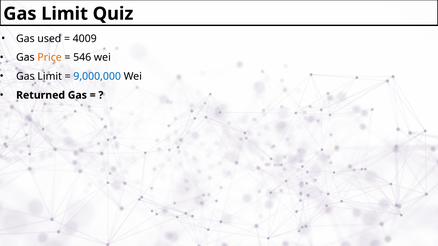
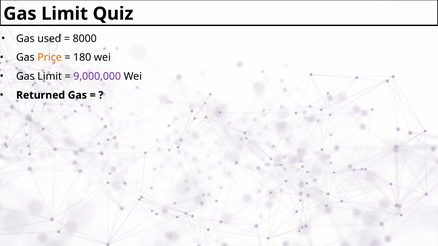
4009: 4009 -> 8000
546: 546 -> 180
9,000,000 colour: blue -> purple
